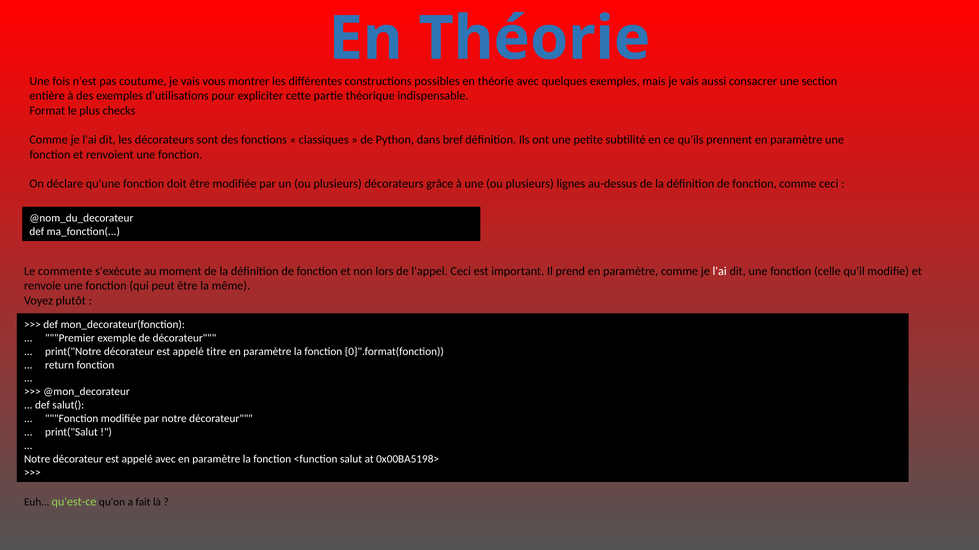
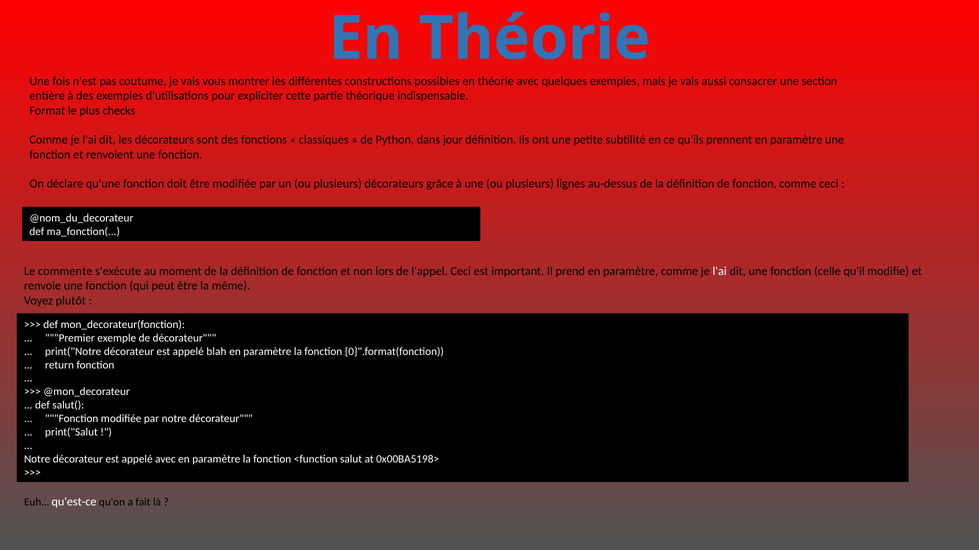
bref: bref -> jour
titre: titre -> blah
qu'est-ce colour: light green -> white
